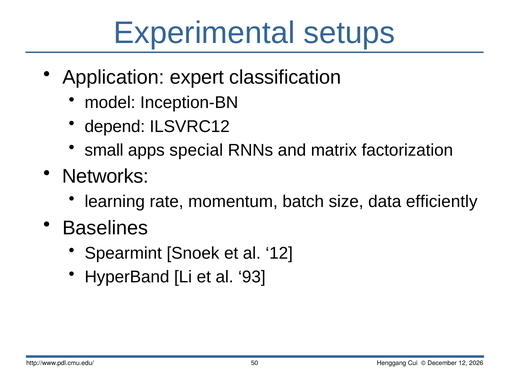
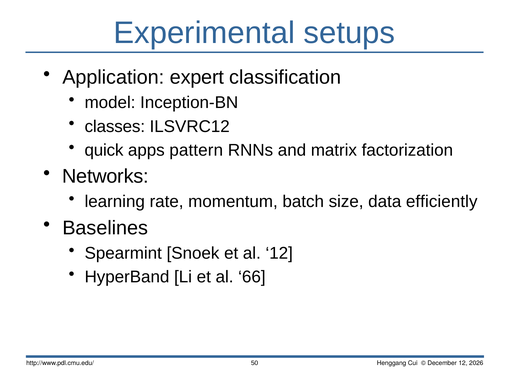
depend: depend -> classes
small: small -> quick
special: special -> pattern
93: 93 -> 66
